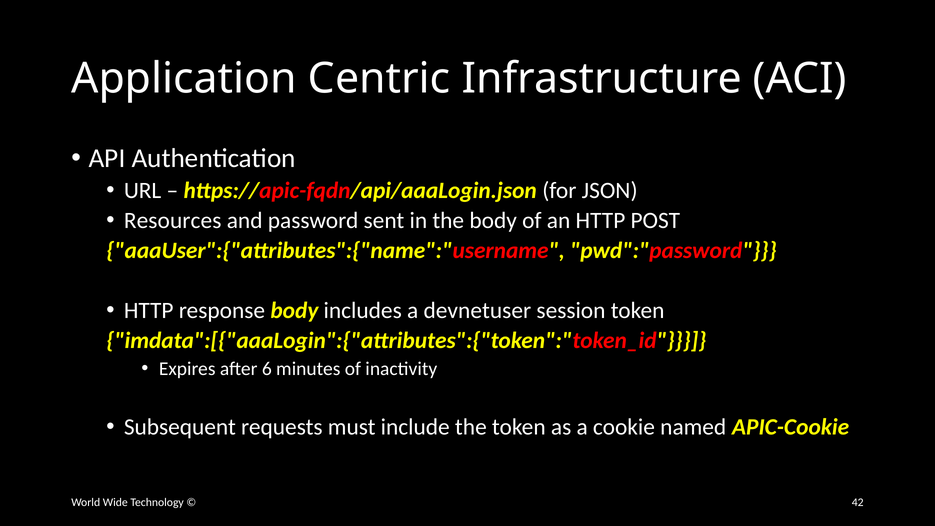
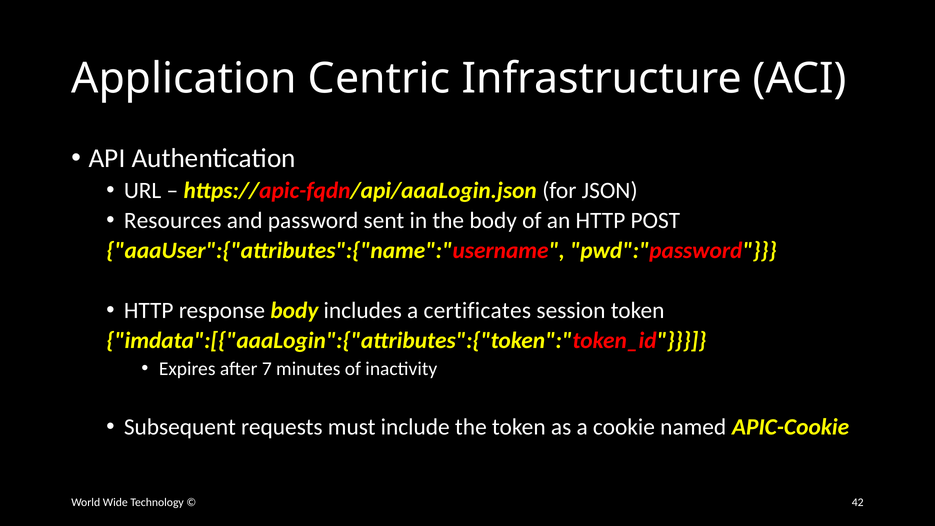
devnetuser: devnetuser -> certificates
6: 6 -> 7
